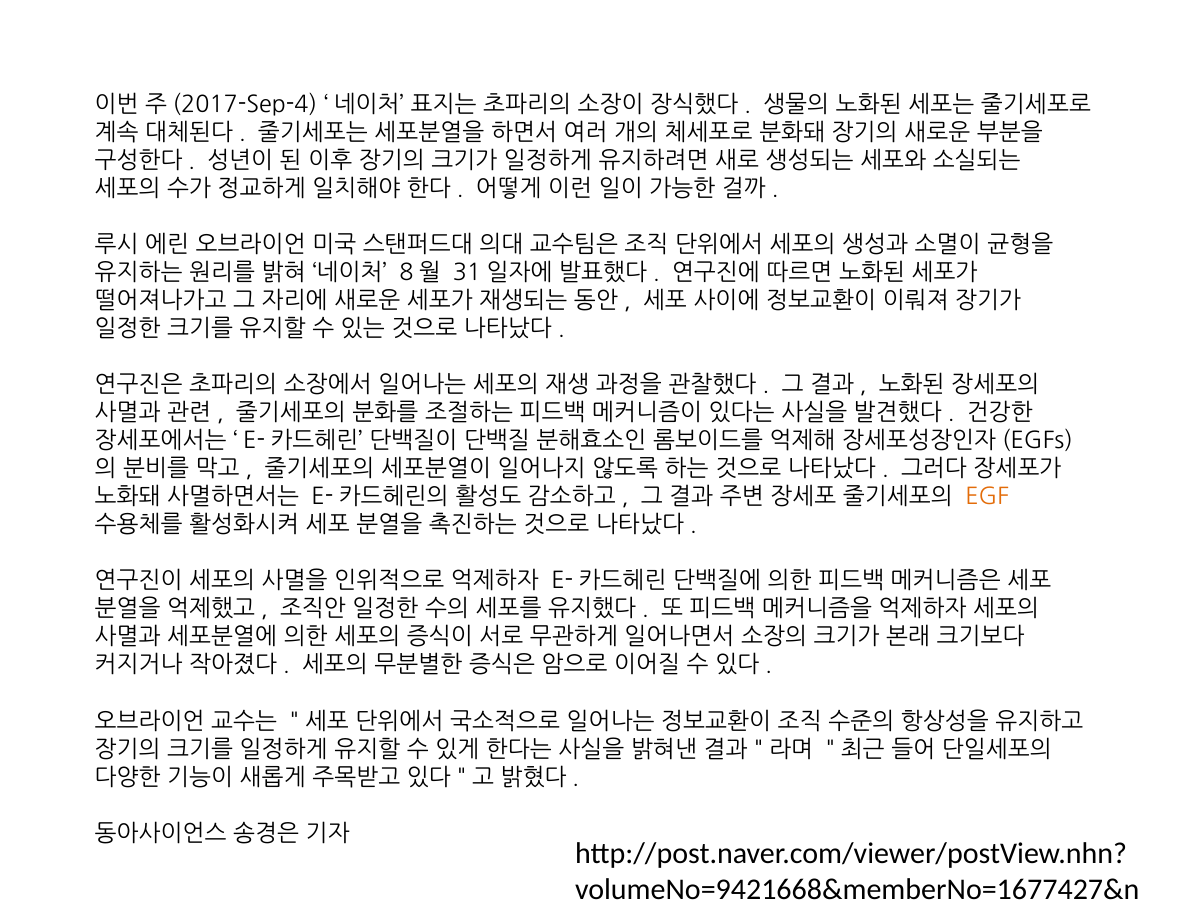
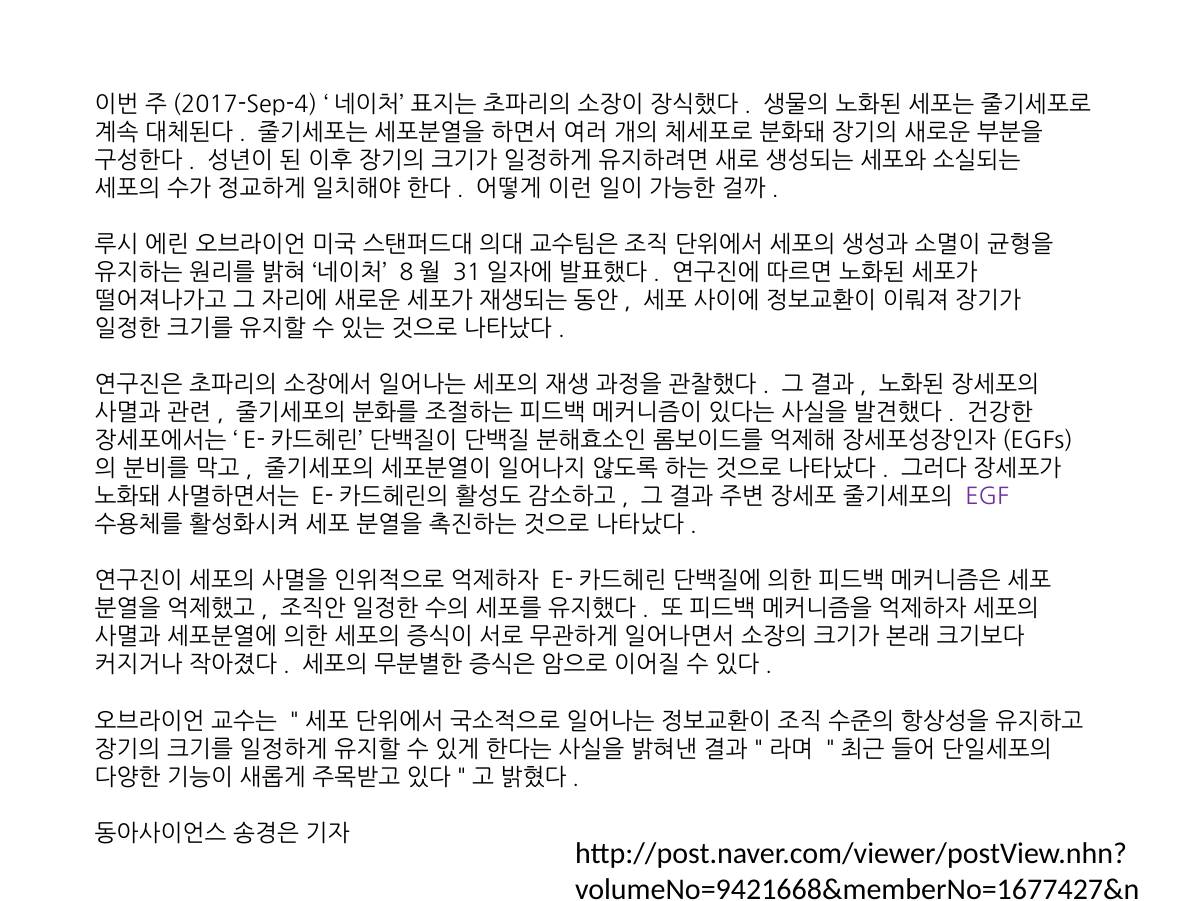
EGF colour: orange -> purple
